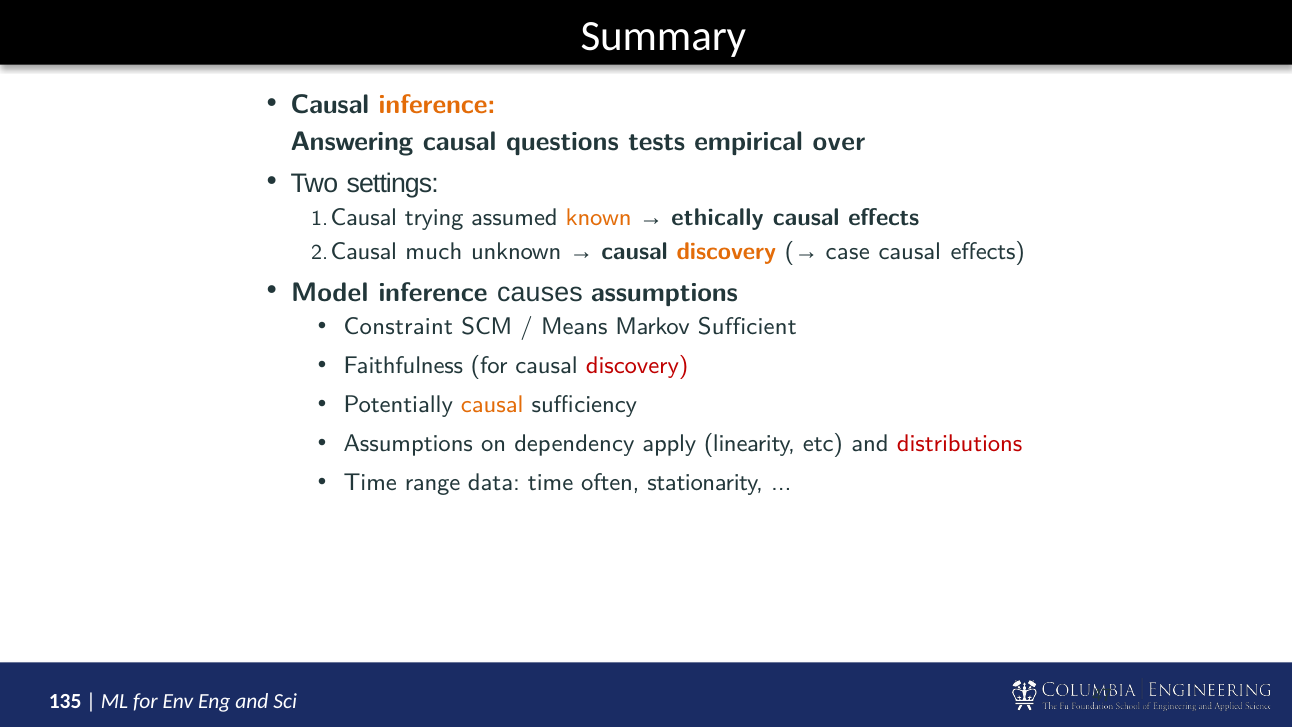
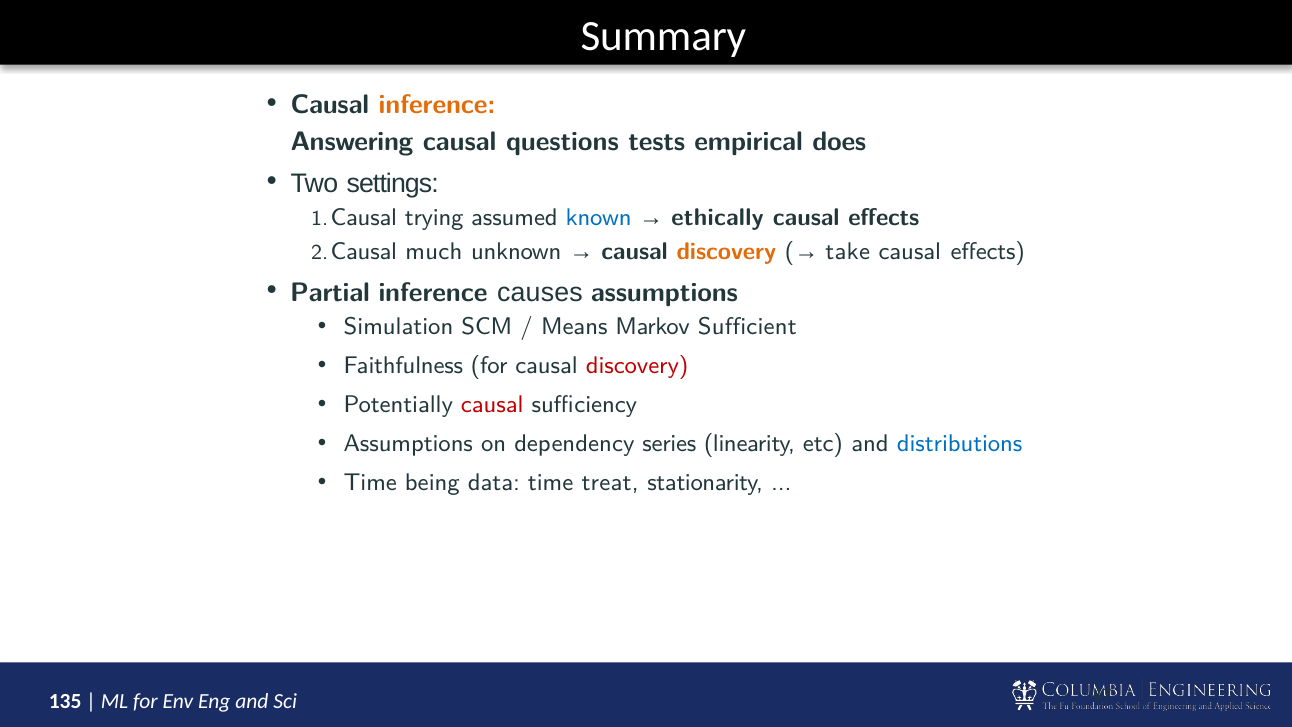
over: over -> does
known colour: orange -> blue
case: case -> take
Model: Model -> Partial
Constraint: Constraint -> Simulation
causal at (492, 405) colour: orange -> red
apply: apply -> series
distributions colour: red -> blue
range: range -> being
often: often -> treat
